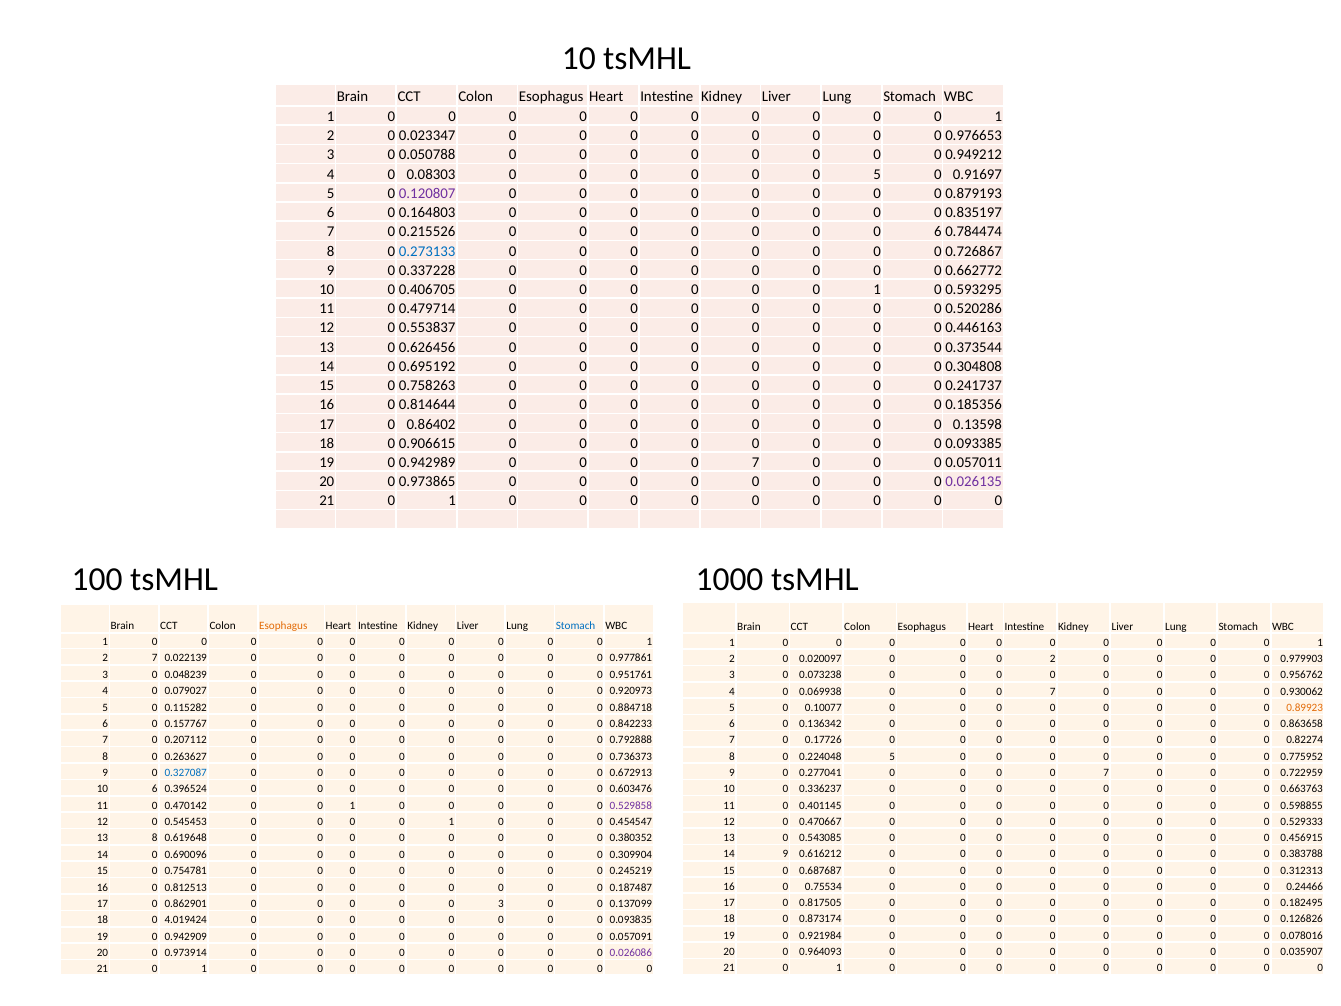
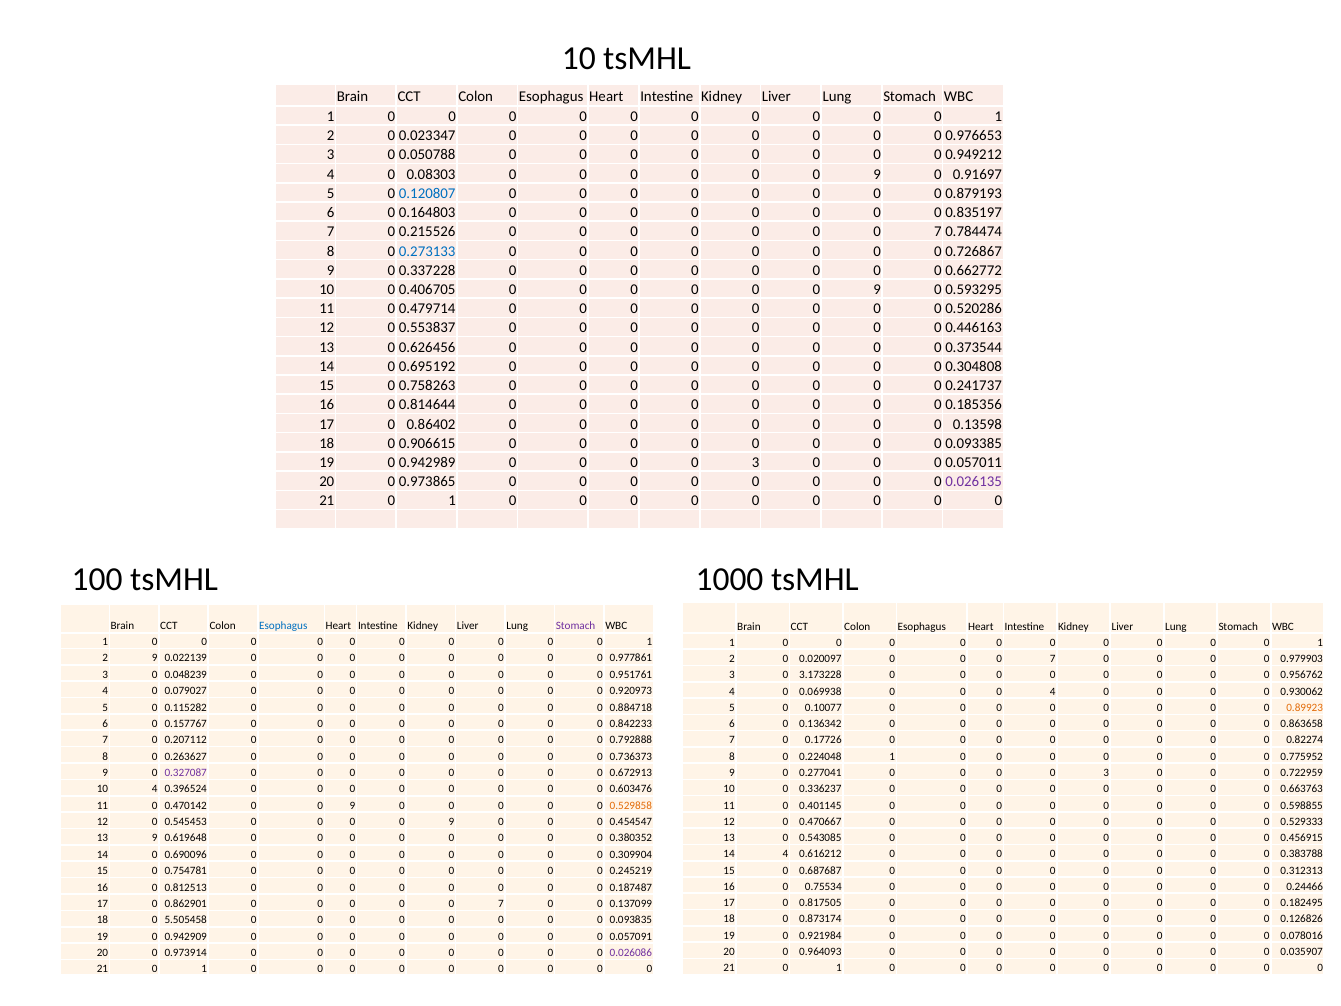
5 at (877, 174): 5 -> 9
0.120807 colour: purple -> blue
6 at (938, 232): 6 -> 7
1 at (877, 289): 1 -> 9
7 at (756, 462): 7 -> 3
Esophagus at (283, 626) colour: orange -> blue
Stomach at (576, 626) colour: blue -> purple
2 7: 7 -> 9
2 at (1053, 659): 2 -> 7
0.073238: 0.073238 -> 3.173228
7 at (1053, 691): 7 -> 4
0.224048 5: 5 -> 1
0.327087 colour: blue -> purple
7 at (1106, 773): 7 -> 3
10 6: 6 -> 4
0.470142 0 0 1: 1 -> 9
0.529858 colour: purple -> orange
1 at (451, 822): 1 -> 9
13 8: 8 -> 9
14 9: 9 -> 4
3 at (501, 904): 3 -> 7
4.019424: 4.019424 -> 5.505458
